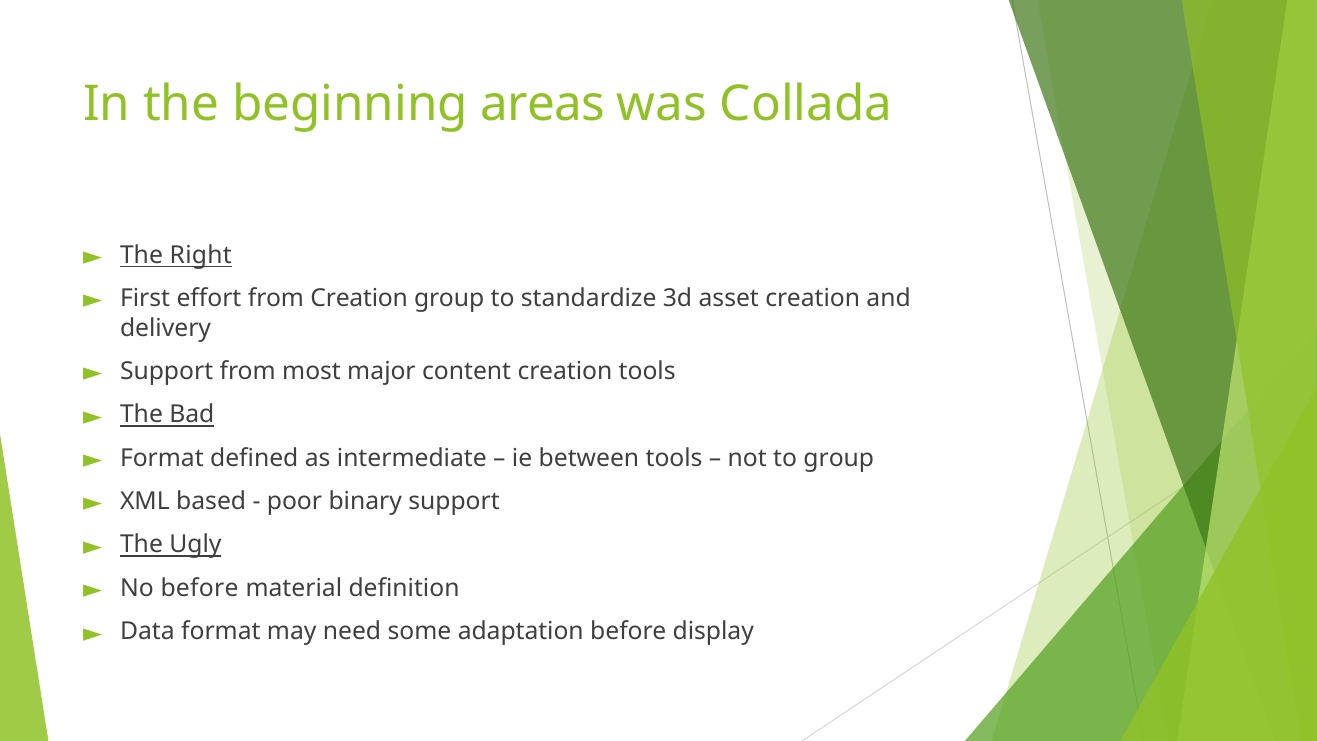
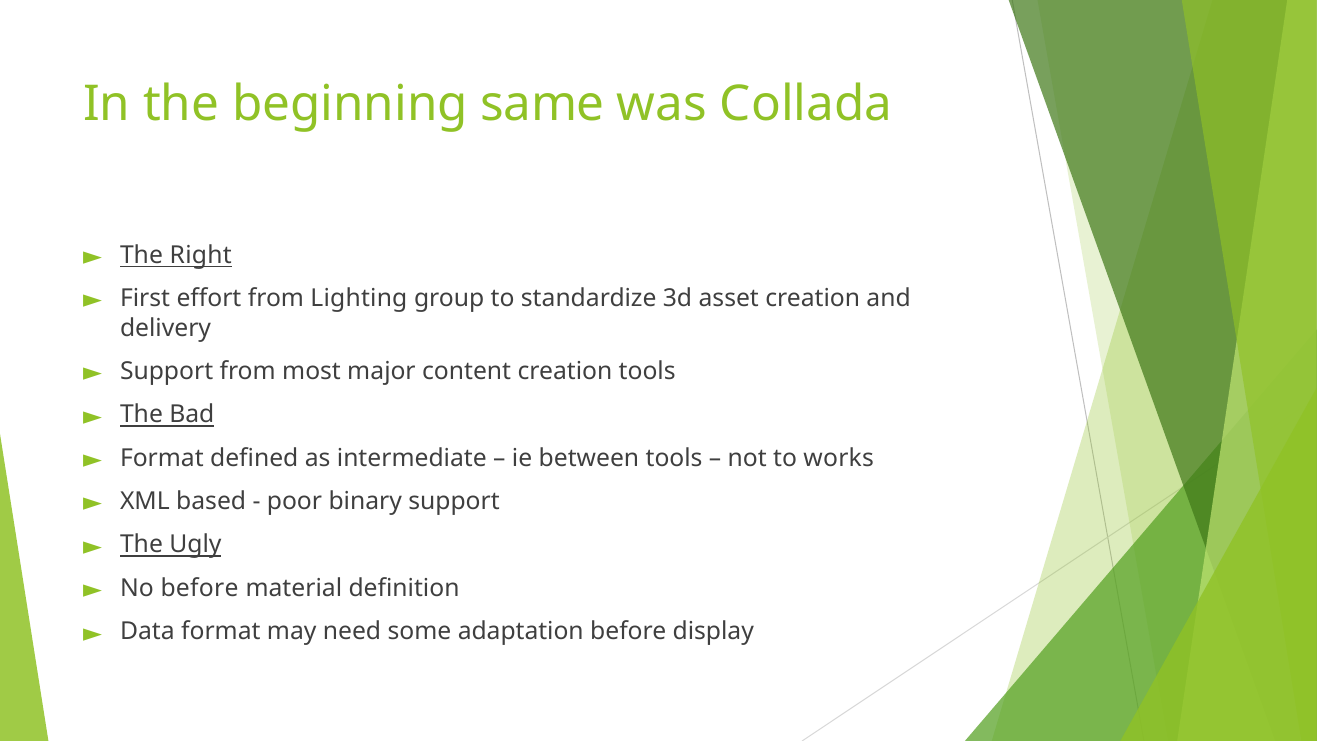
areas: areas -> same
from Creation: Creation -> Lighting
to group: group -> works
